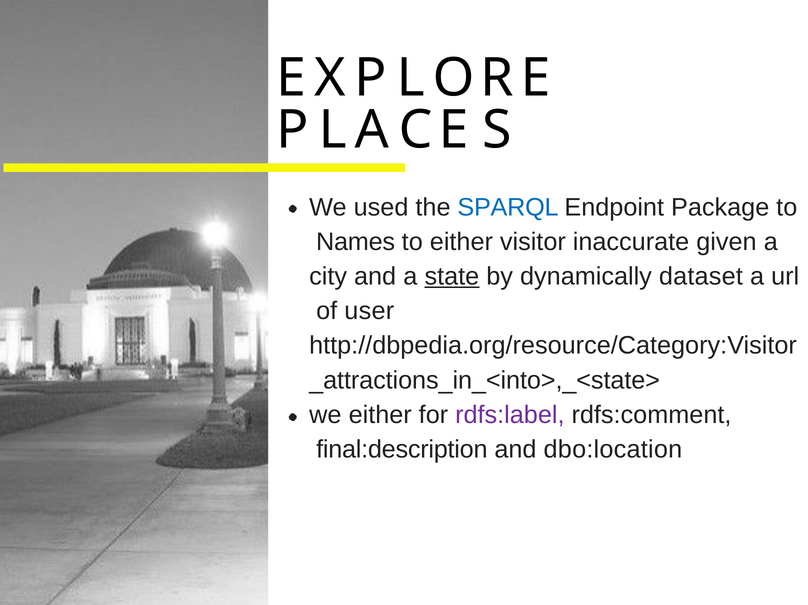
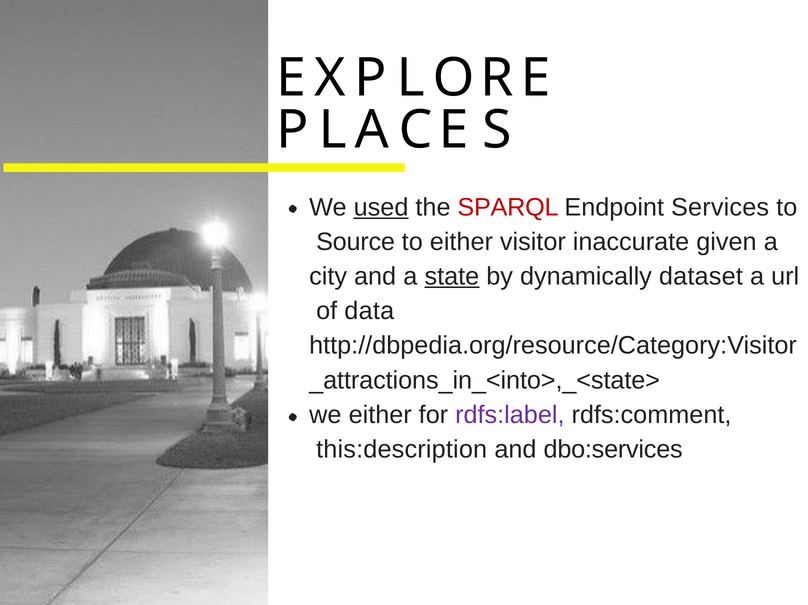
used underline: none -> present
SPARQL colour: blue -> red
Package: Package -> Services
Names: Names -> Source
user: user -> data
final:description: final:description -> this:description
dbo:location: dbo:location -> dbo:services
